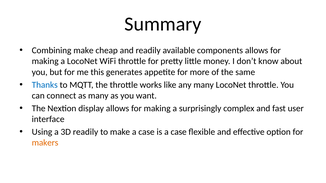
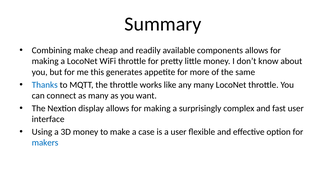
3D readily: readily -> money
is a case: case -> user
makers colour: orange -> blue
